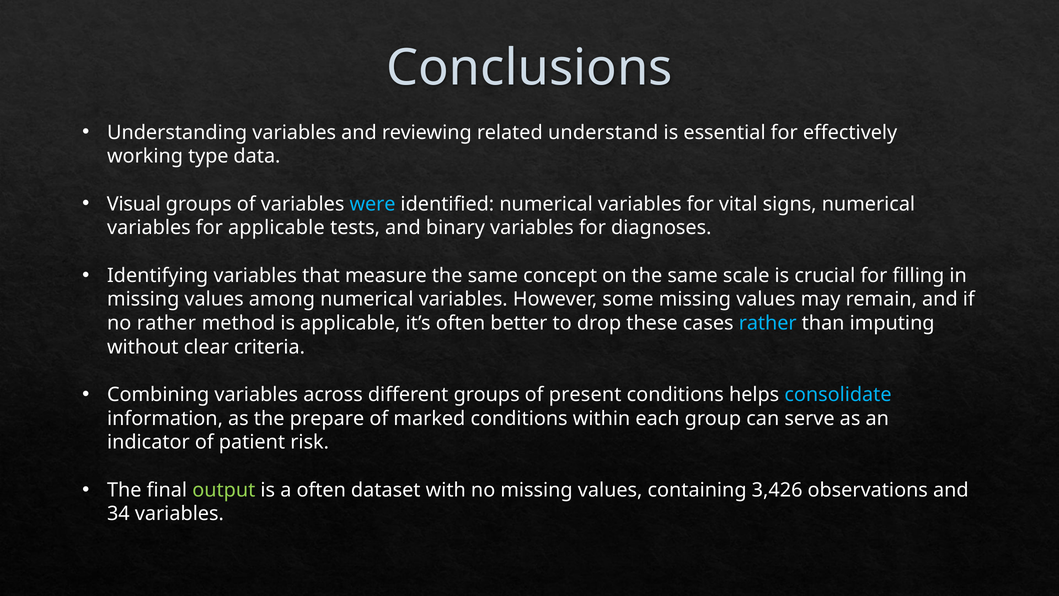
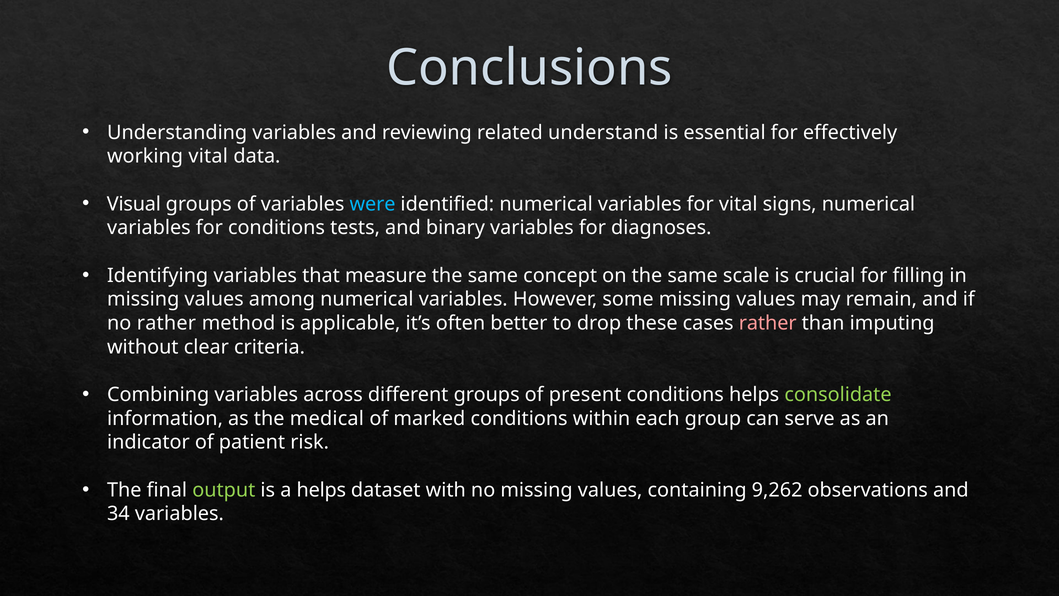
working type: type -> vital
for applicable: applicable -> conditions
rather at (768, 323) colour: light blue -> pink
consolidate colour: light blue -> light green
prepare: prepare -> medical
a often: often -> helps
3,426: 3,426 -> 9,262
